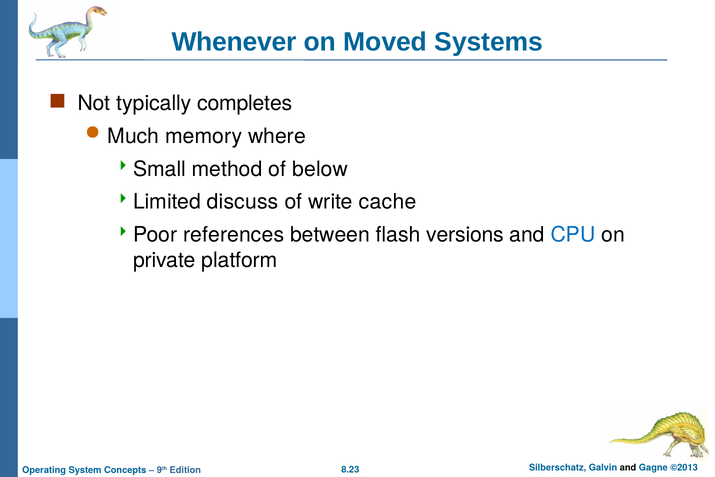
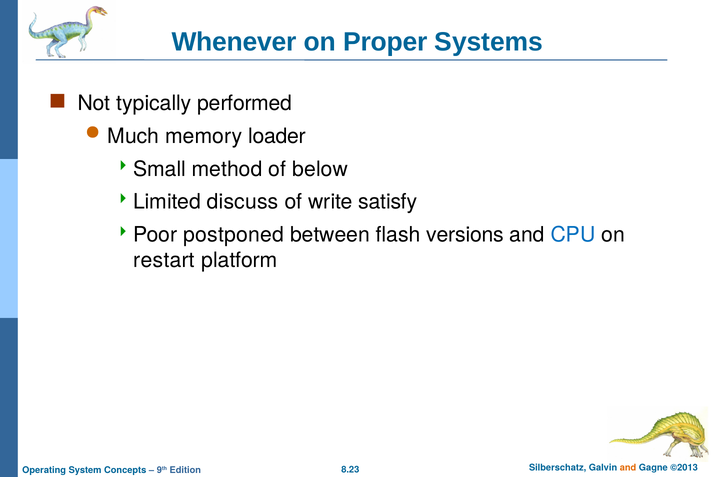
Moved: Moved -> Proper
completes: completes -> performed
where: where -> loader
cache: cache -> satisfy
references: references -> postponed
private: private -> restart
and at (628, 467) colour: black -> orange
